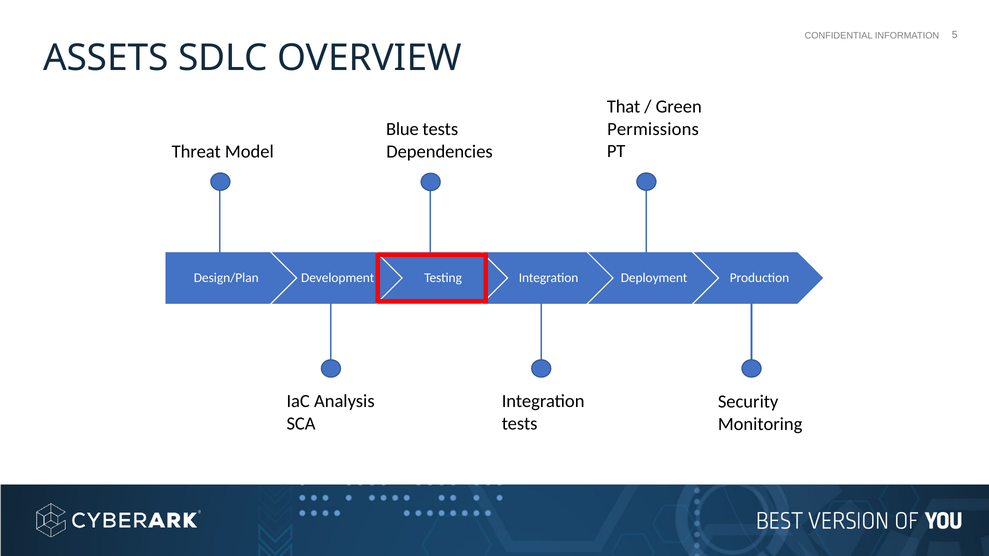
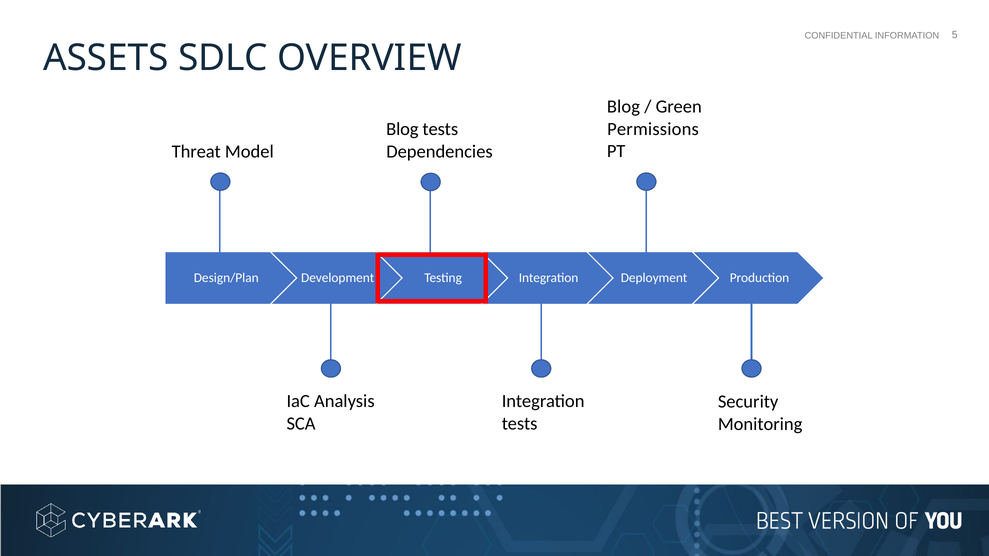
That at (624, 107): That -> Blog
Blue at (402, 129): Blue -> Blog
